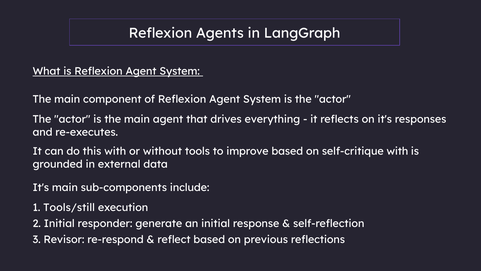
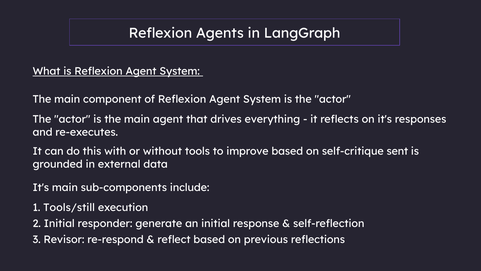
self-critique with: with -> sent
